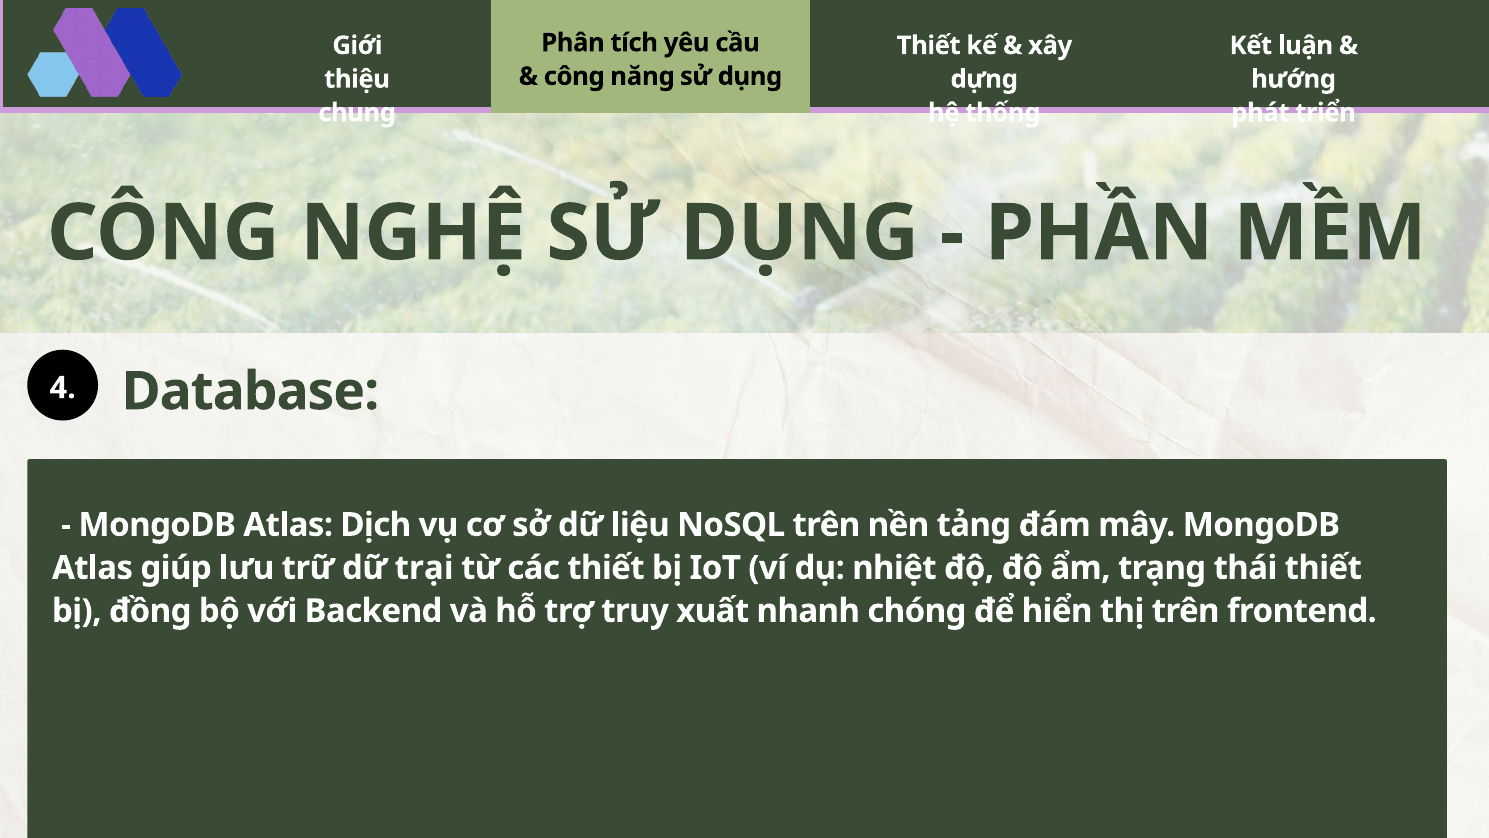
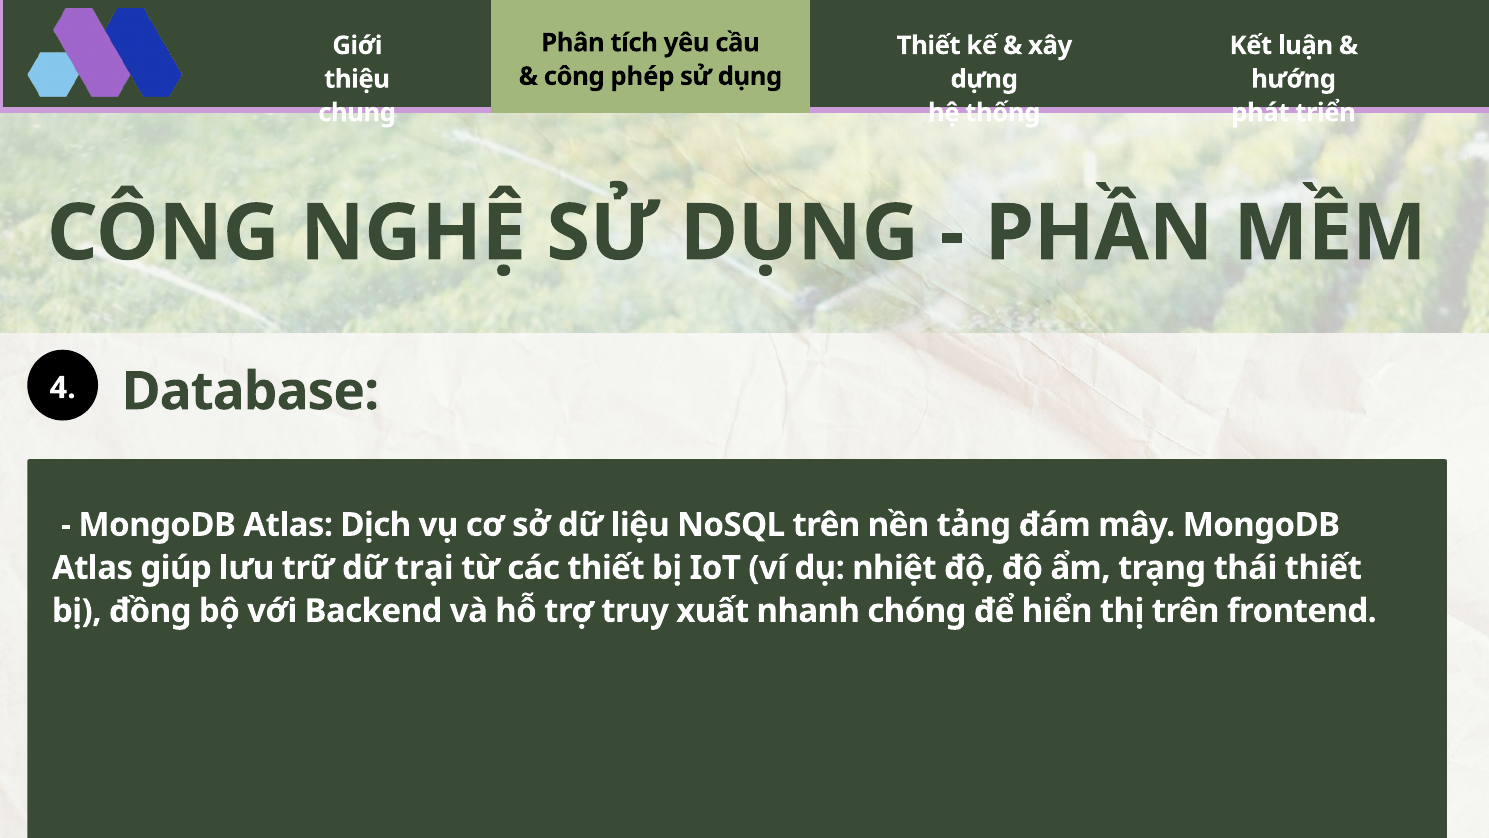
năng: năng -> phép
